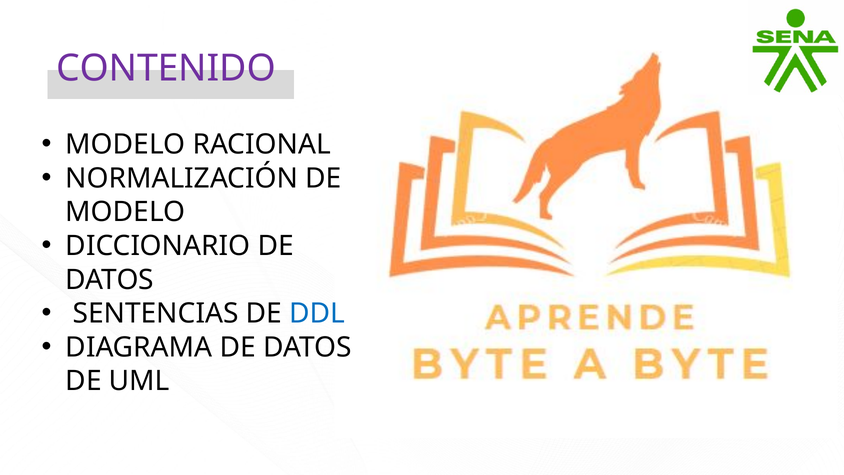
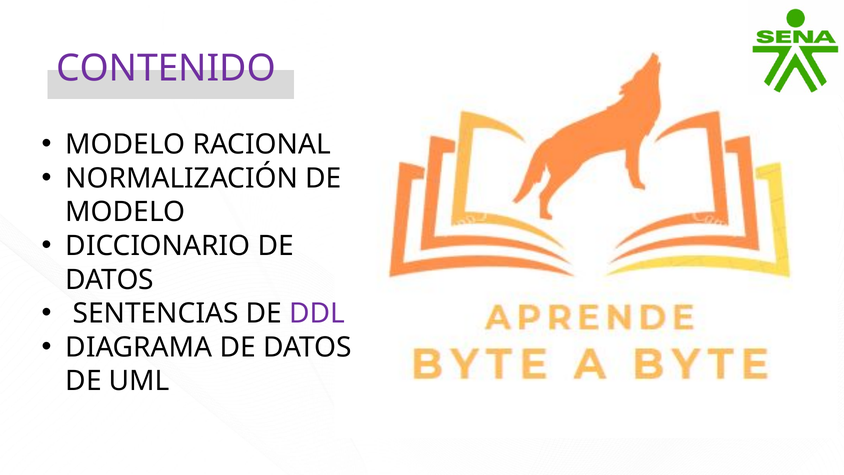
DDL colour: blue -> purple
